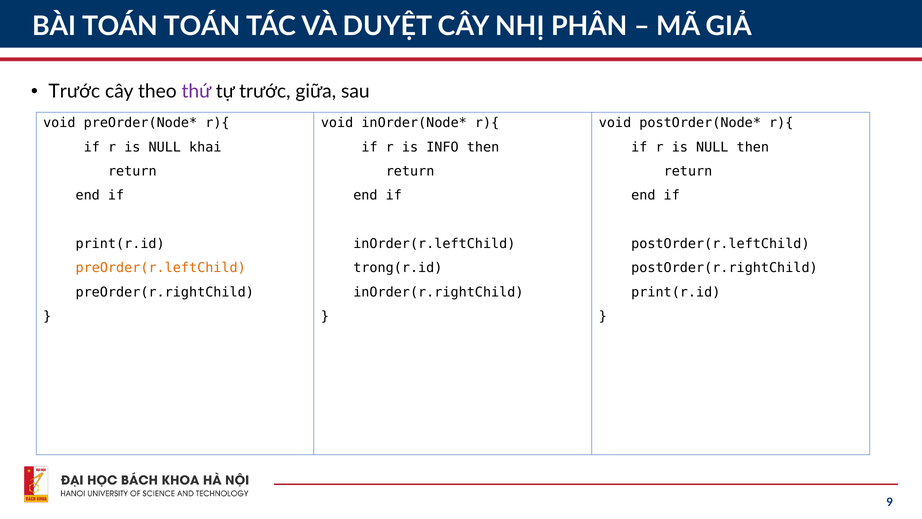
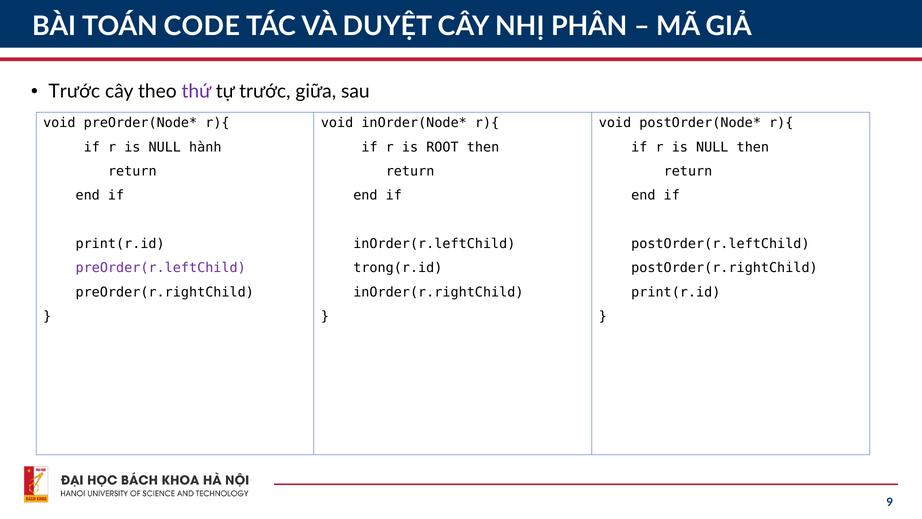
TOÁN TOÁN: TOÁN -> CODE
khai: khai -> hành
INFO: INFO -> ROOT
preOrder(r.leftChild colour: orange -> purple
